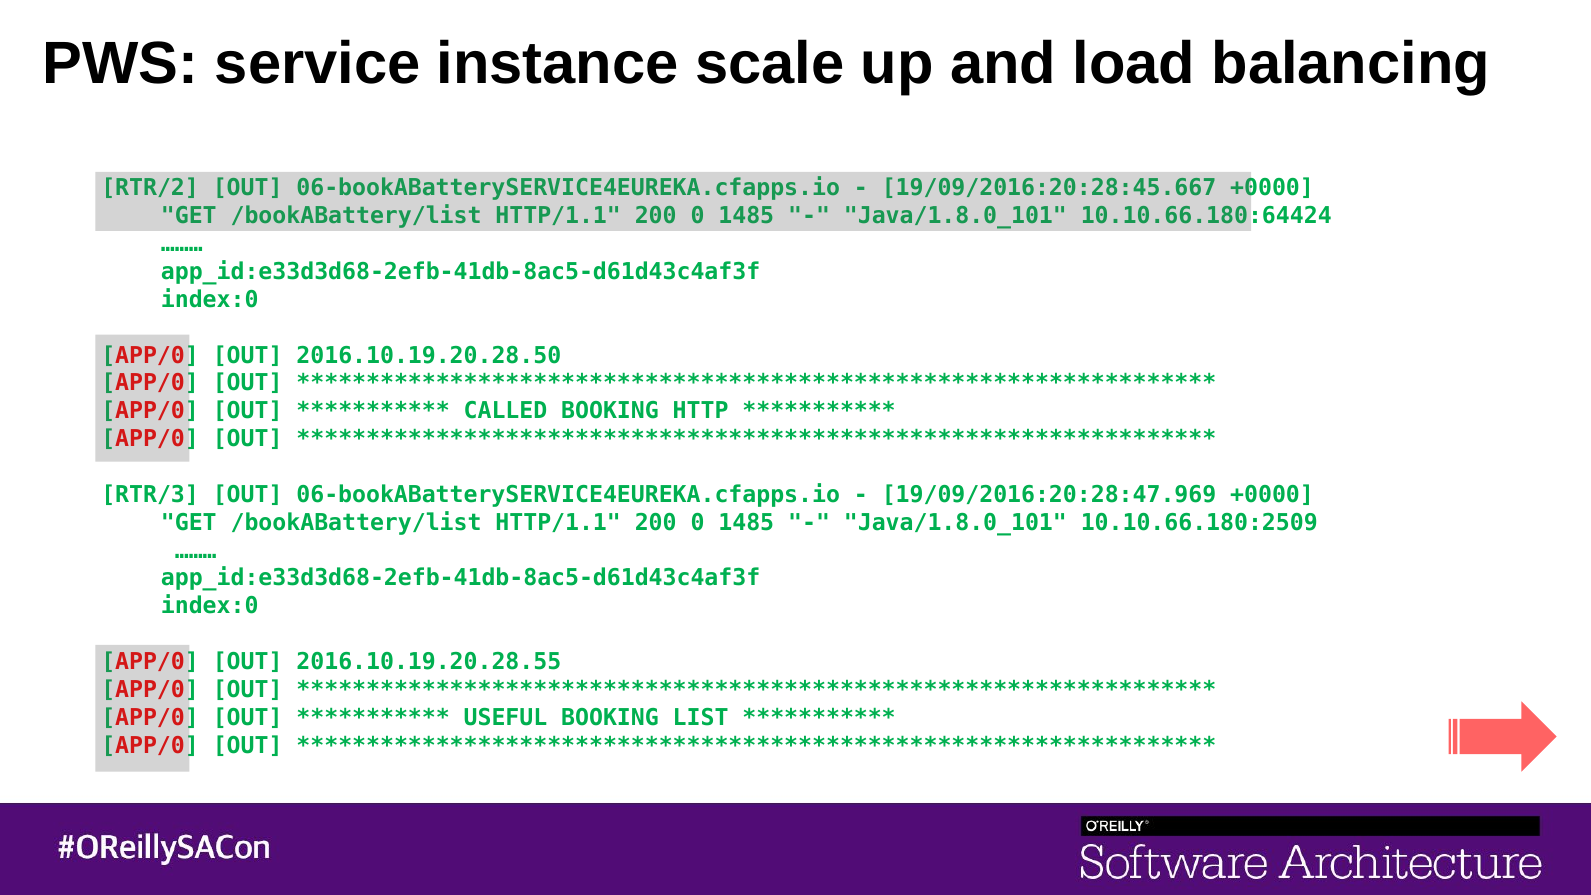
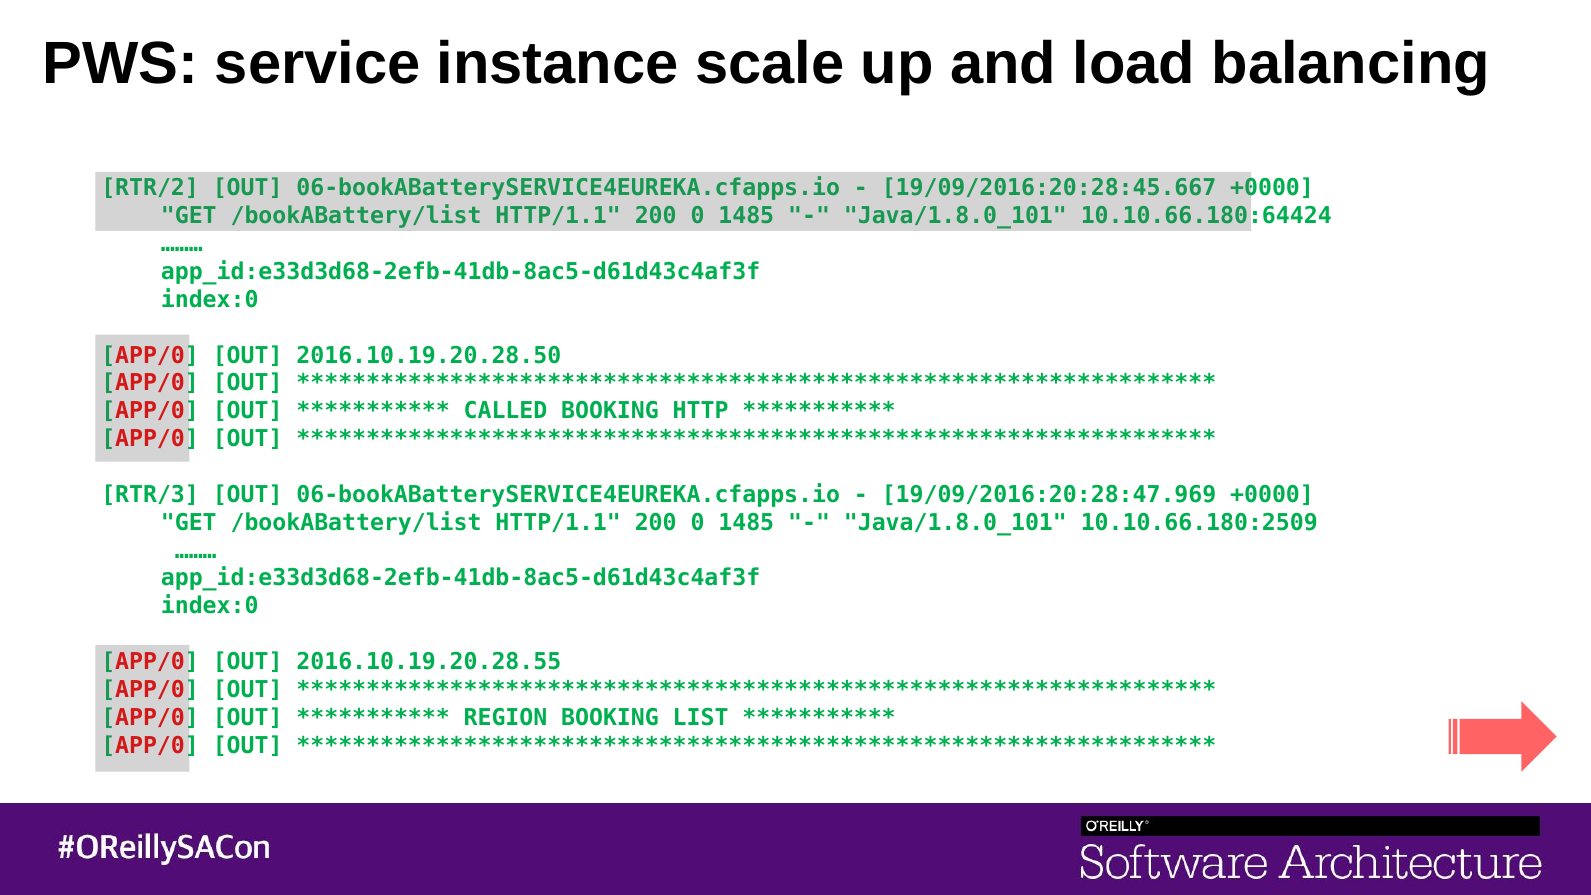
USEFUL: USEFUL -> REGION
